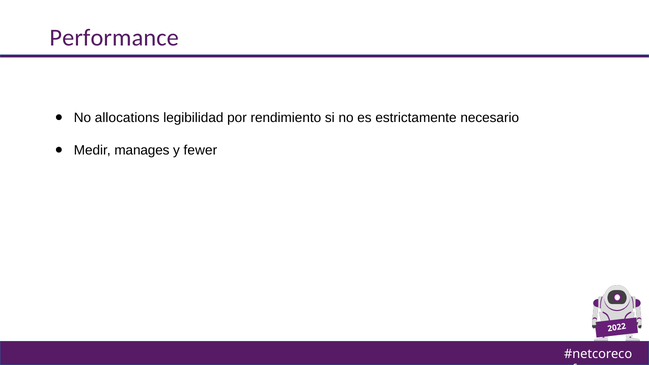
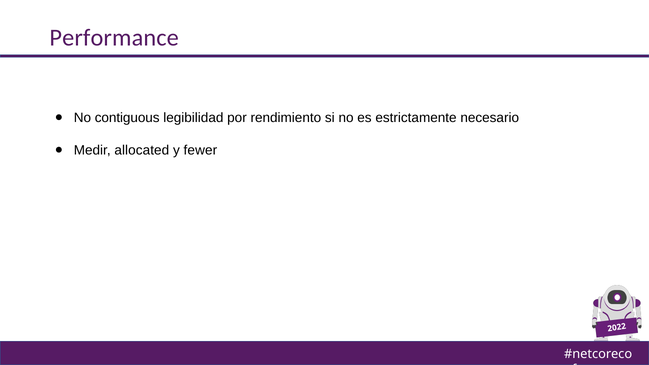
allocations: allocations -> contiguous
manages: manages -> allocated
